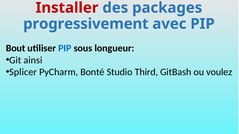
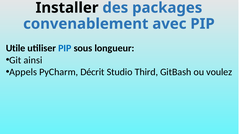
Installer colour: red -> black
progressivement: progressivement -> convenablement
Bout: Bout -> Utile
Splicer: Splicer -> Appels
Bonté: Bonté -> Décrit
